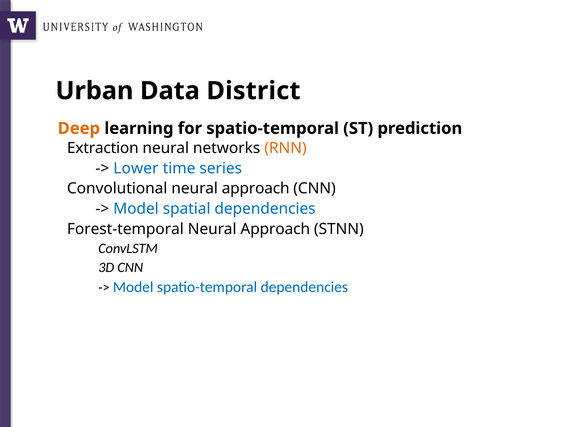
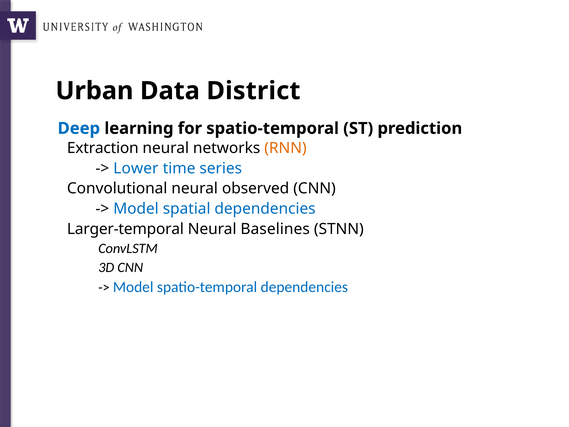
Deep colour: orange -> blue
Convolutional neural approach: approach -> observed
Forest-temporal: Forest-temporal -> Larger-temporal
Approach at (275, 229): Approach -> Baselines
